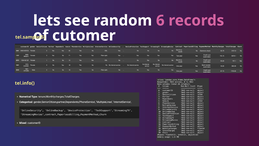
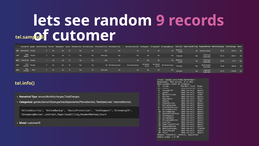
6: 6 -> 9
